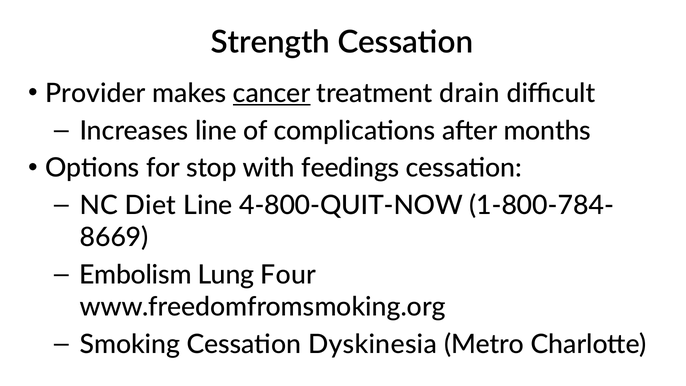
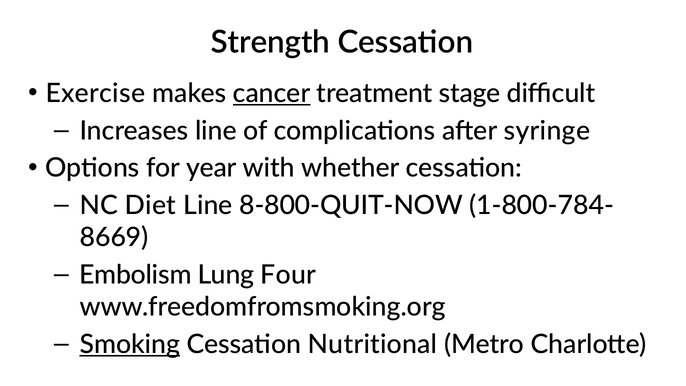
Provider: Provider -> Exercise
drain: drain -> stage
months: months -> syringe
stop: stop -> year
feedings: feedings -> whether
4-800-QUIT-NOW: 4-800-QUIT-NOW -> 8-800-QUIT-NOW
Smoking underline: none -> present
Dyskinesia: Dyskinesia -> Nutritional
